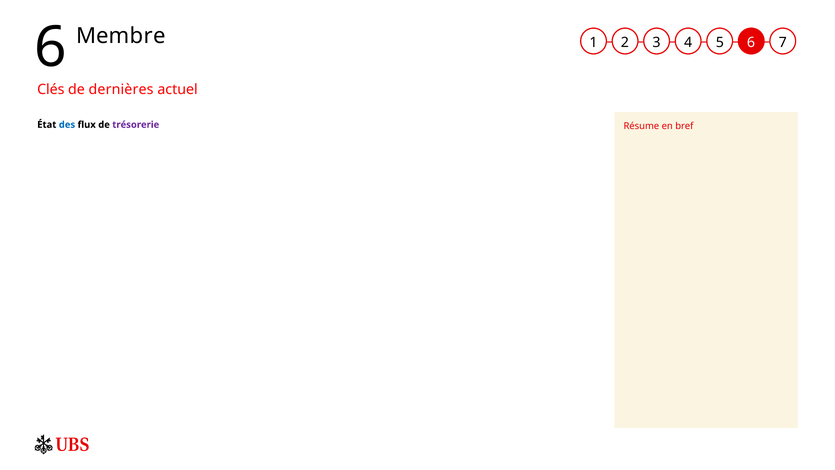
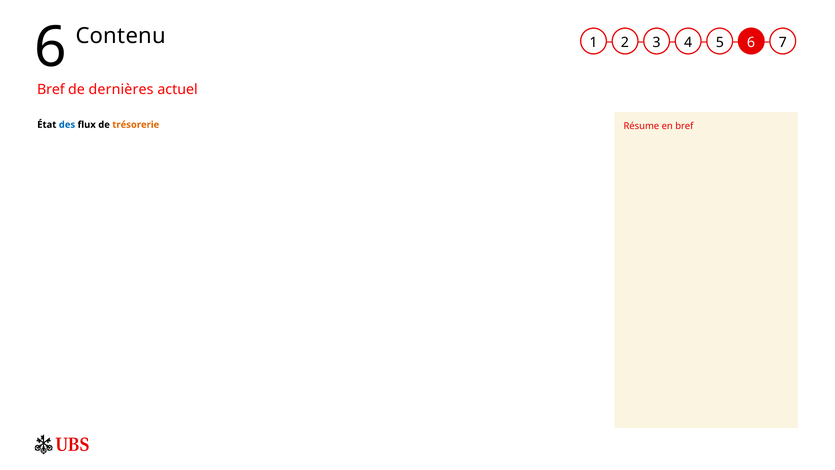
Membre: Membre -> Contenu
Clés at (51, 89): Clés -> Bref
trésorerie colour: purple -> orange
